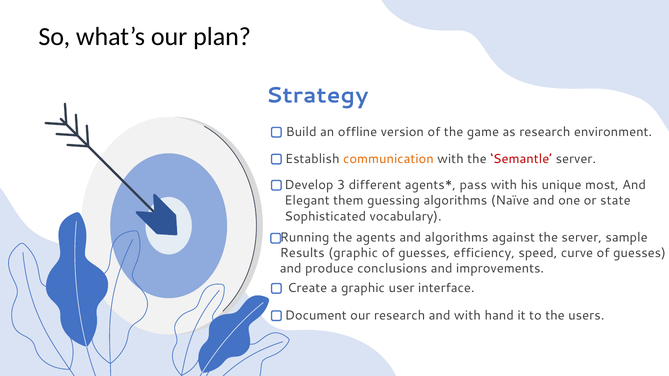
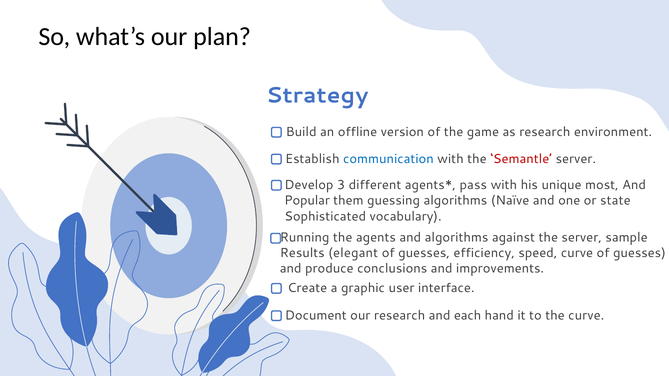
communication colour: orange -> blue
Elegant: Elegant -> Popular
Results graphic: graphic -> elegant
and with: with -> each
the users: users -> curve
